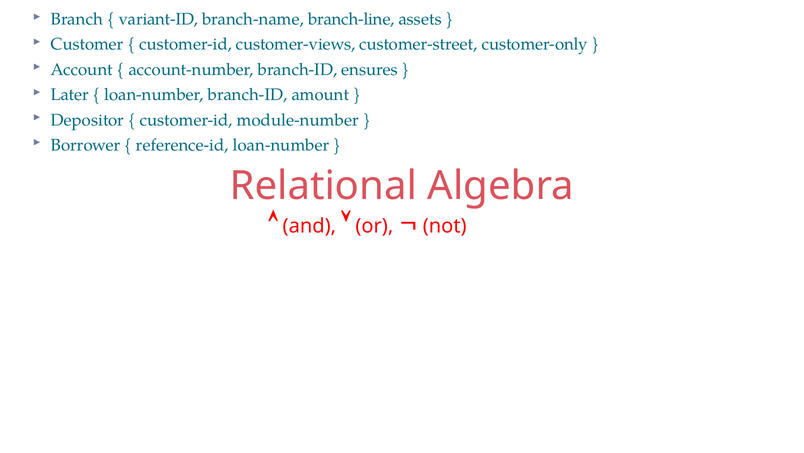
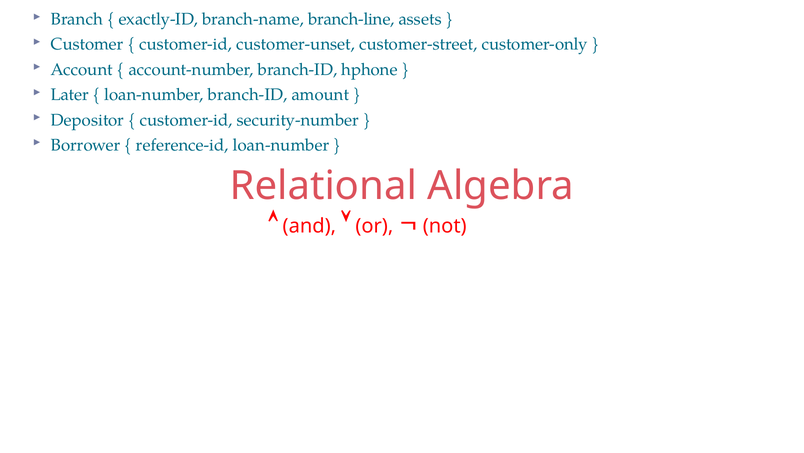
variant-ID: variant-ID -> exactly-ID
customer-views: customer-views -> customer-unset
ensures: ensures -> hphone
module-number: module-number -> security-number
